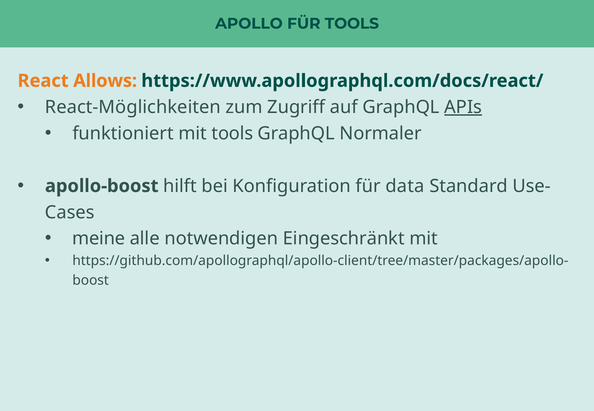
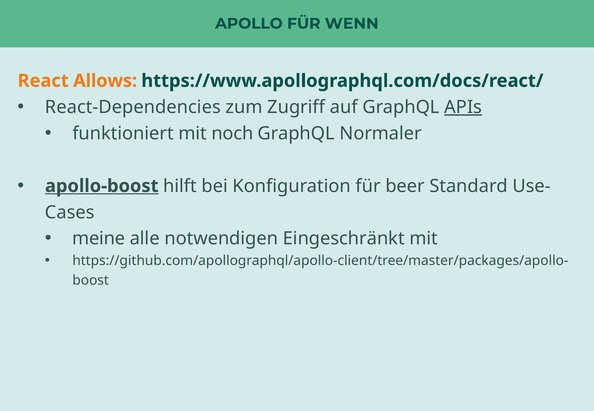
FÜR TOOLS: TOOLS -> WENN
React-Möglichkeiten: React-Möglichkeiten -> React-Dependencies
mit tools: tools -> noch
apollo-boost underline: none -> present
data: data -> beer
